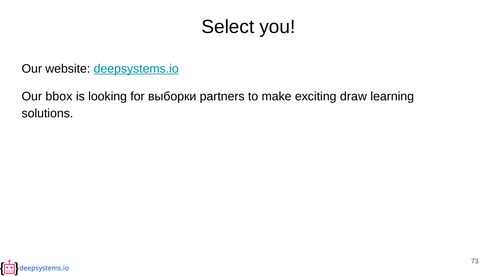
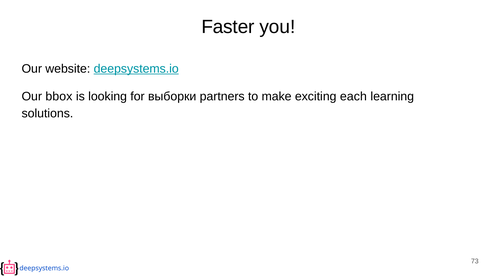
Select: Select -> Faster
draw: draw -> each
